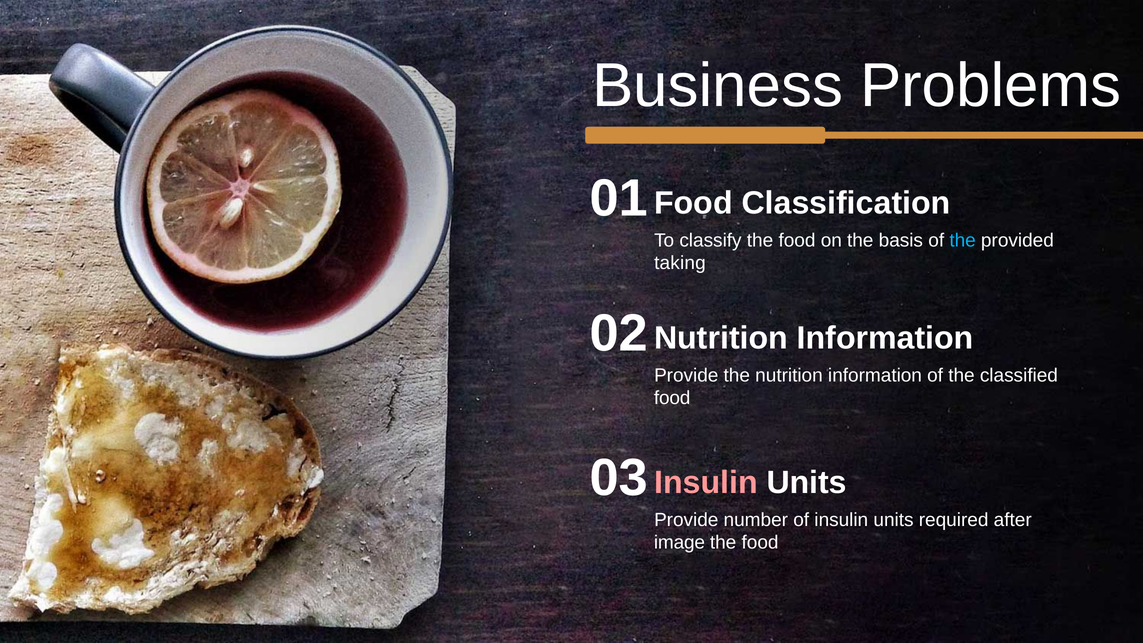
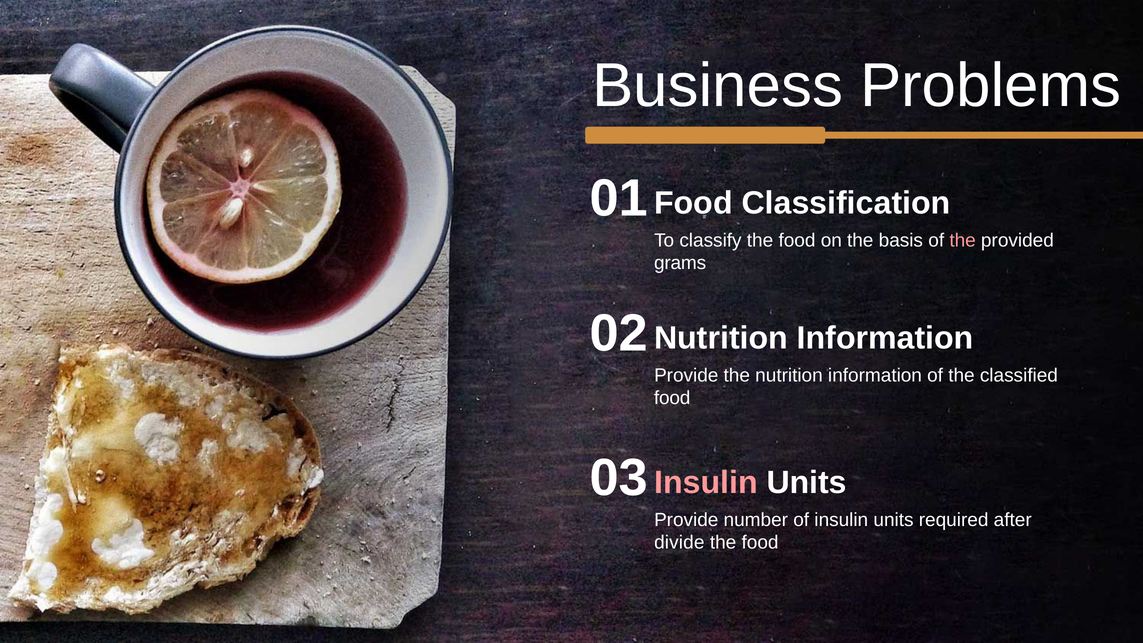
the at (963, 240) colour: light blue -> pink
taking: taking -> grams
image: image -> divide
